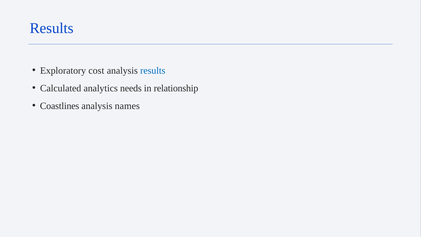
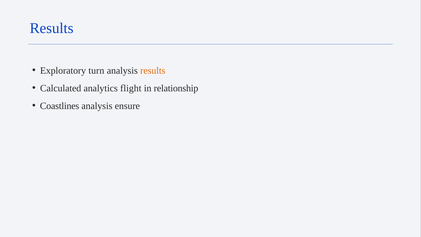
cost: cost -> turn
results at (153, 70) colour: blue -> orange
needs: needs -> flight
names: names -> ensure
